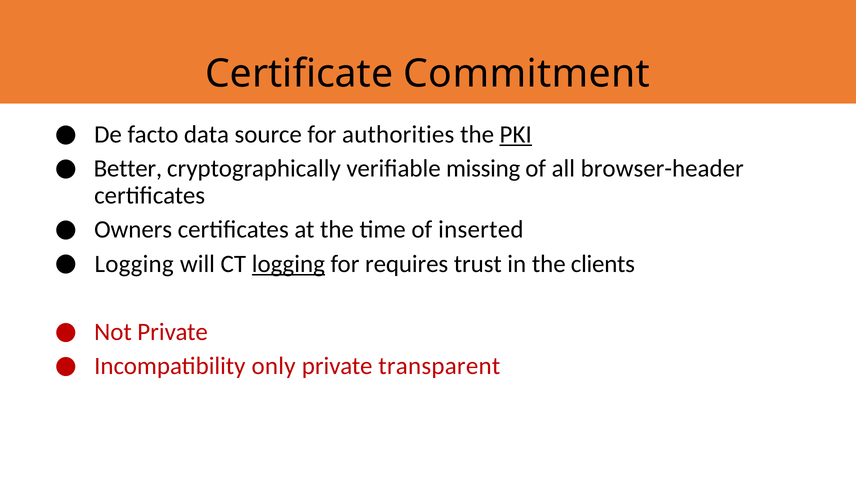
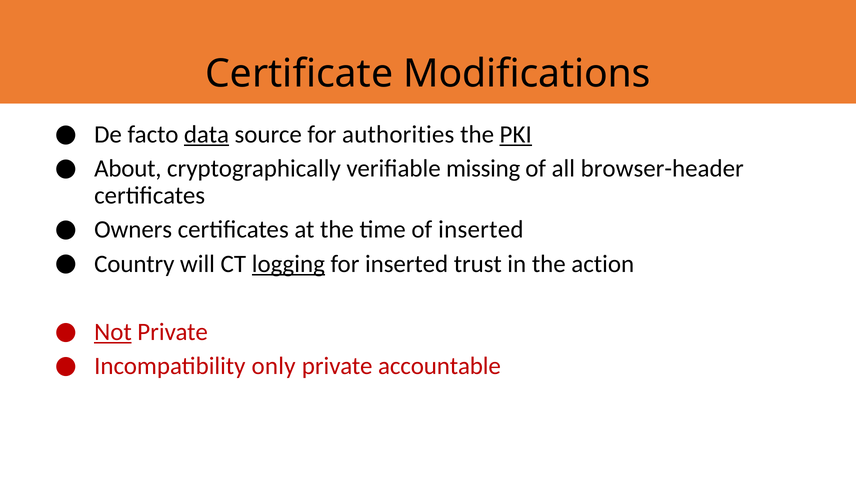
Commitment: Commitment -> Modifications
data underline: none -> present
Better: Better -> About
Logging at (134, 264): Logging -> Country
for requires: requires -> inserted
clients: clients -> action
Not underline: none -> present
transparent: transparent -> accountable
